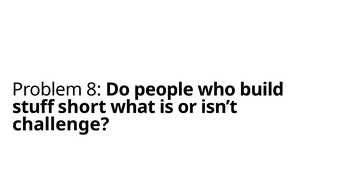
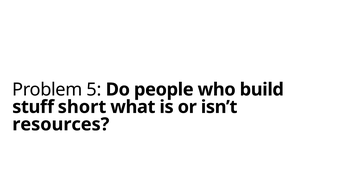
8: 8 -> 5
challenge: challenge -> resources
